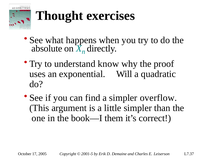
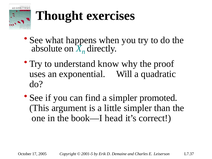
overflow: overflow -> promoted
them: them -> head
